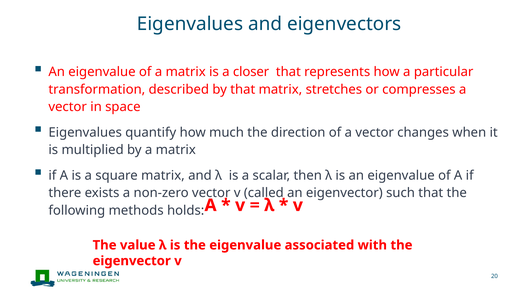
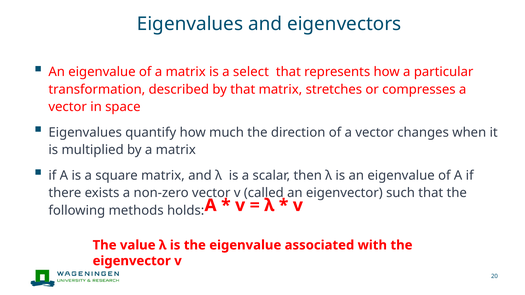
closer: closer -> select
